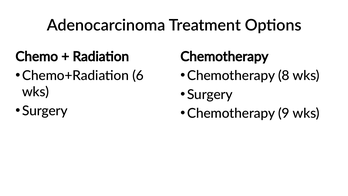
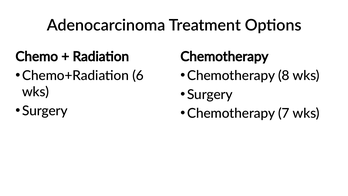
9: 9 -> 7
